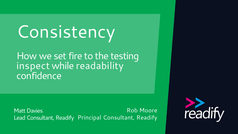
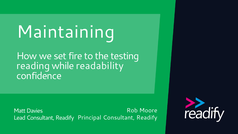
Consistency: Consistency -> Maintaining
inspect: inspect -> reading
